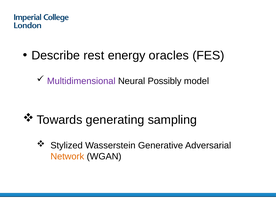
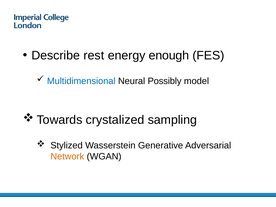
oracles: oracles -> enough
Multidimensional colour: purple -> blue
generating: generating -> crystalized
